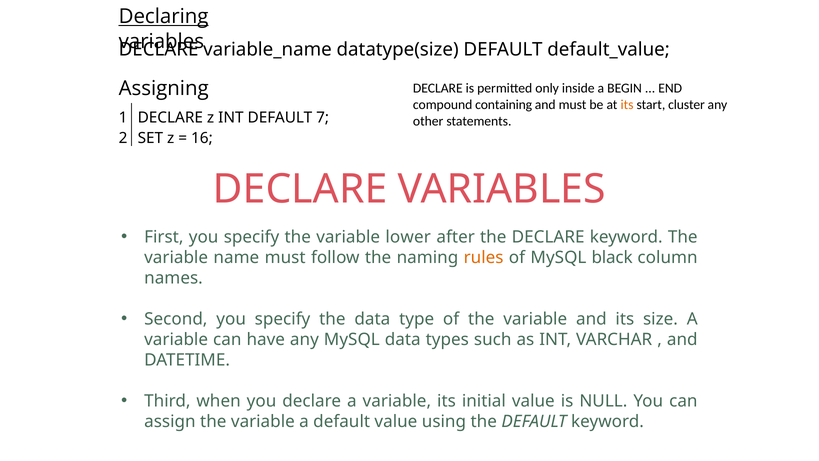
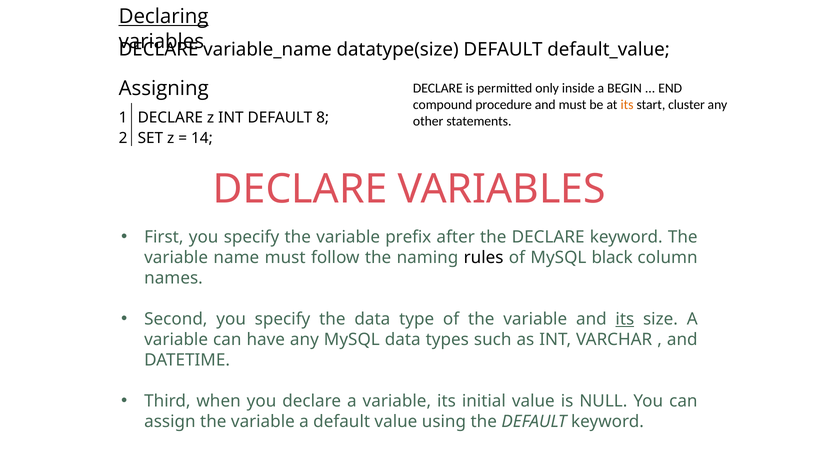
containing: containing -> procedure
7: 7 -> 8
16: 16 -> 14
lower: lower -> prefix
rules colour: orange -> black
its at (625, 319) underline: none -> present
